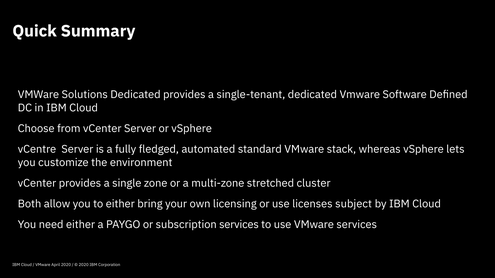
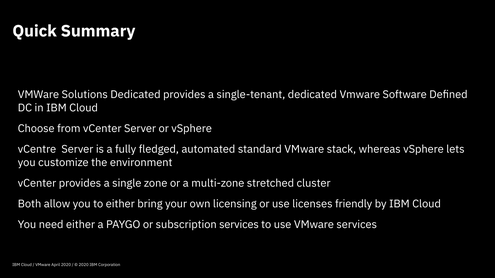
subject: subject -> friendly
